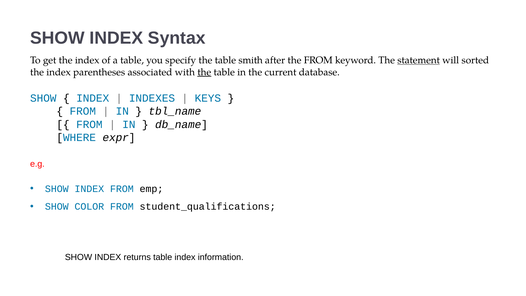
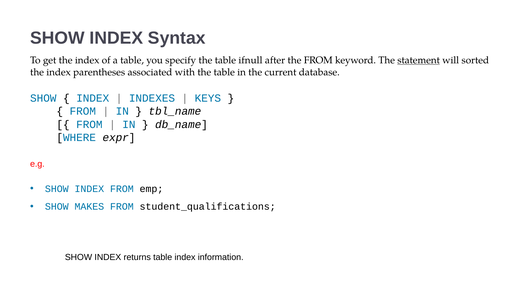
smith: smith -> ifnull
the at (204, 72) underline: present -> none
COLOR: COLOR -> MAKES
